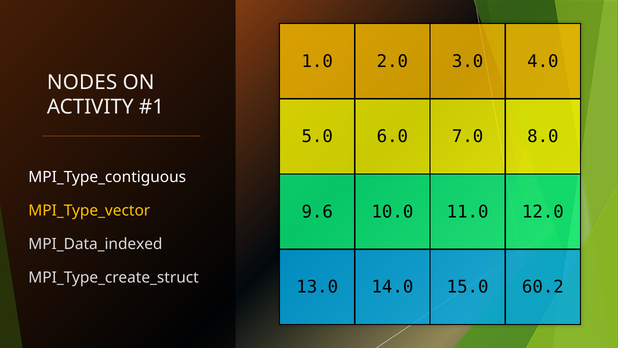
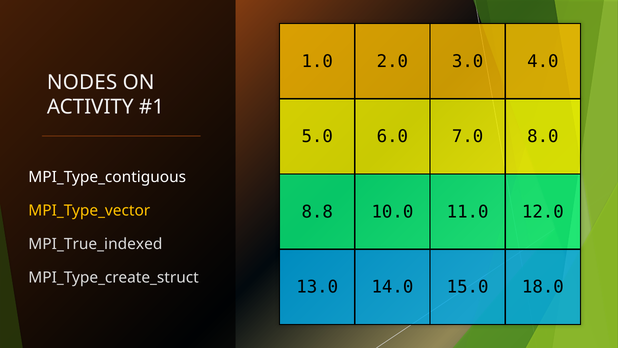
9.6: 9.6 -> 8.8
MPI_Data_indexed: MPI_Data_indexed -> MPI_True_indexed
60.2: 60.2 -> 18.0
